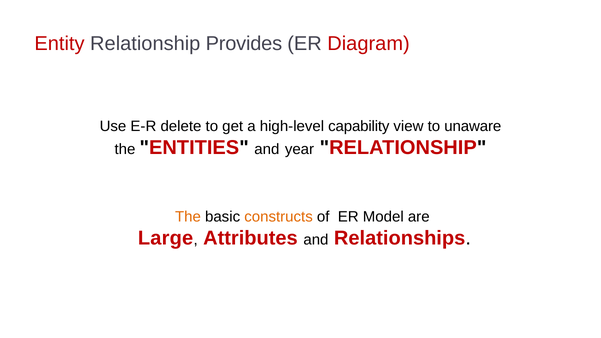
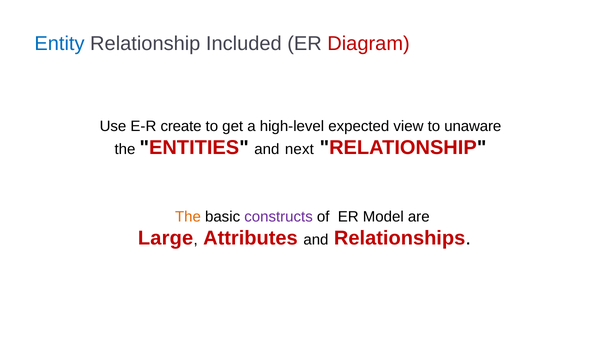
Entity colour: red -> blue
Provides: Provides -> Included
delete: delete -> create
capability: capability -> expected
year: year -> next
constructs colour: orange -> purple
